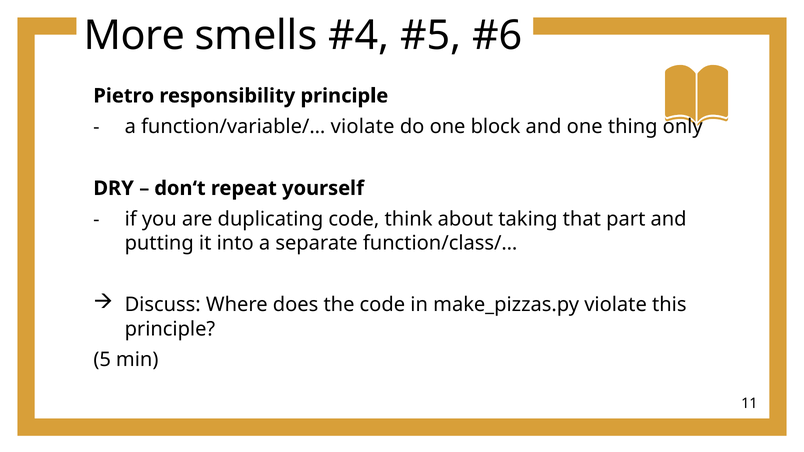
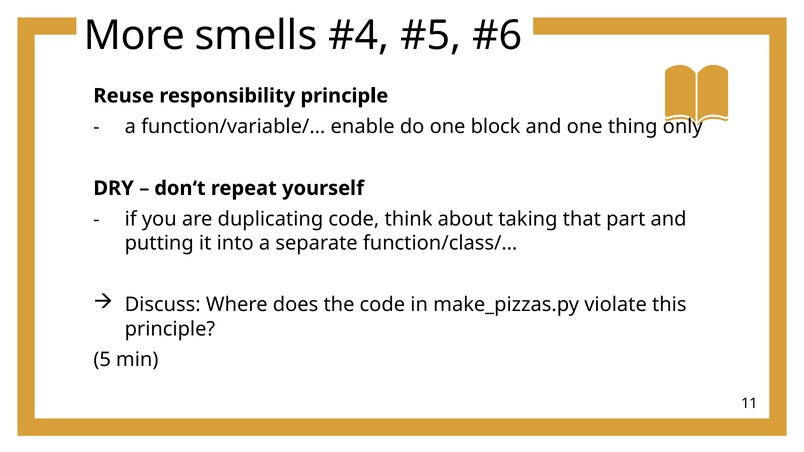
Pietro: Pietro -> Reuse
function/variable/… violate: violate -> enable
